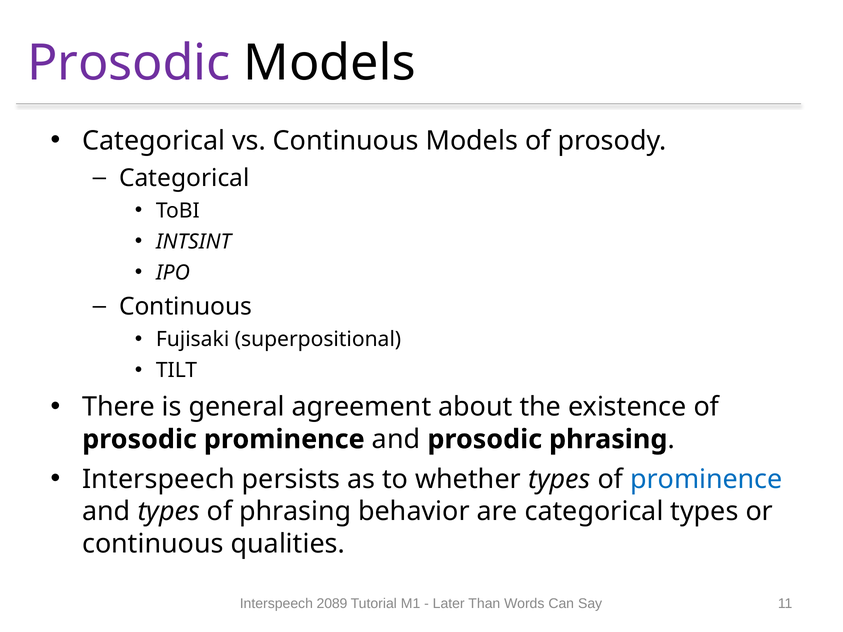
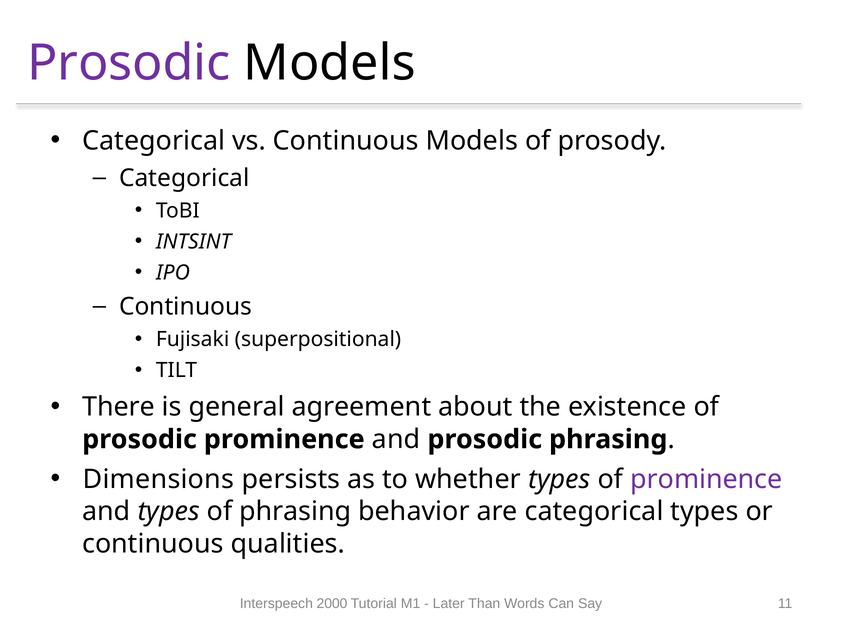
Interspeech at (158, 479): Interspeech -> Dimensions
prominence at (706, 479) colour: blue -> purple
2089: 2089 -> 2000
